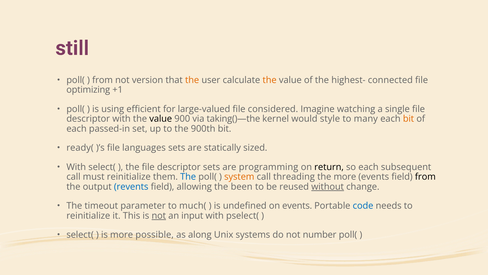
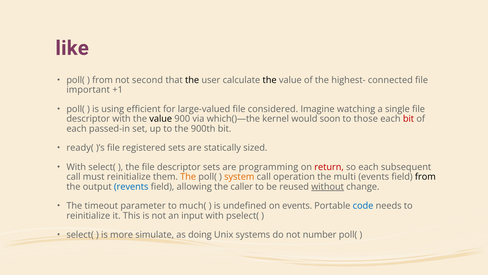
still: still -> like
version: version -> second
the at (192, 80) colour: orange -> black
the at (270, 80) colour: orange -> black
optimizing: optimizing -> important
taking()—the: taking()—the -> which()—the
style: style -> soon
many: many -> those
bit at (409, 119) colour: orange -> red
languages: languages -> registered
return colour: black -> red
The at (188, 177) colour: blue -> orange
threading: threading -> operation
the more: more -> multi
been: been -> caller
not at (159, 215) underline: present -> none
possible: possible -> simulate
along: along -> doing
